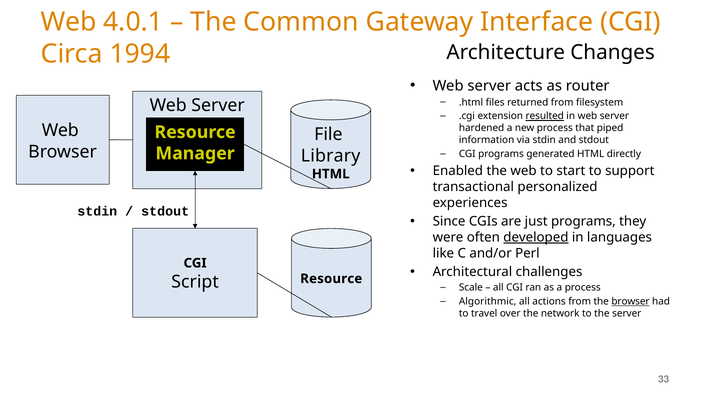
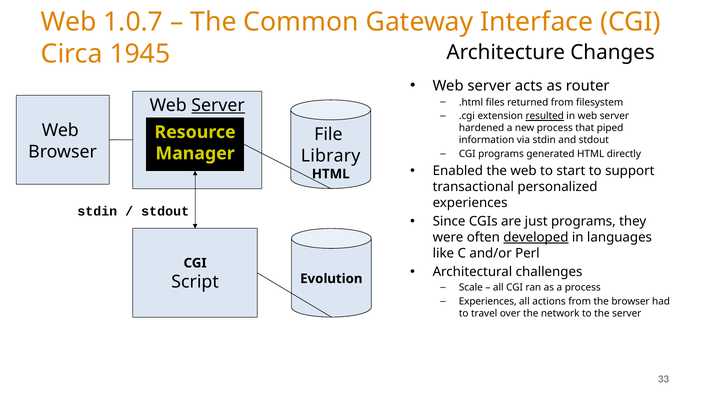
4.0.1: 4.0.1 -> 1.0.7
1994: 1994 -> 1945
Server at (218, 106) underline: none -> present
Resource at (331, 279): Resource -> Evolution
Algorithmic at (488, 302): Algorithmic -> Experiences
browser at (631, 302) underline: present -> none
